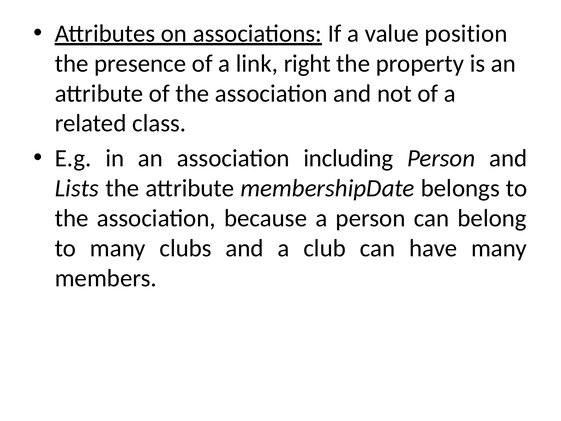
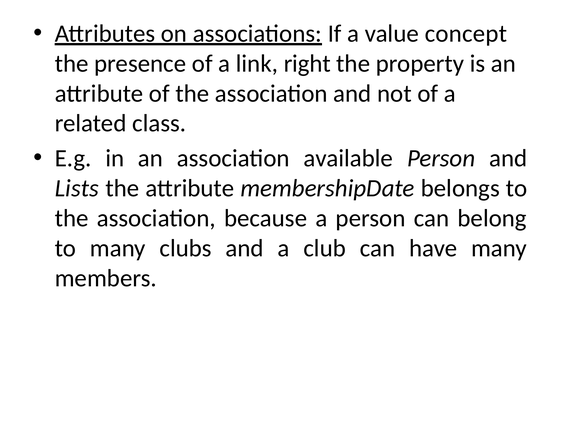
position: position -> concept
including: including -> available
